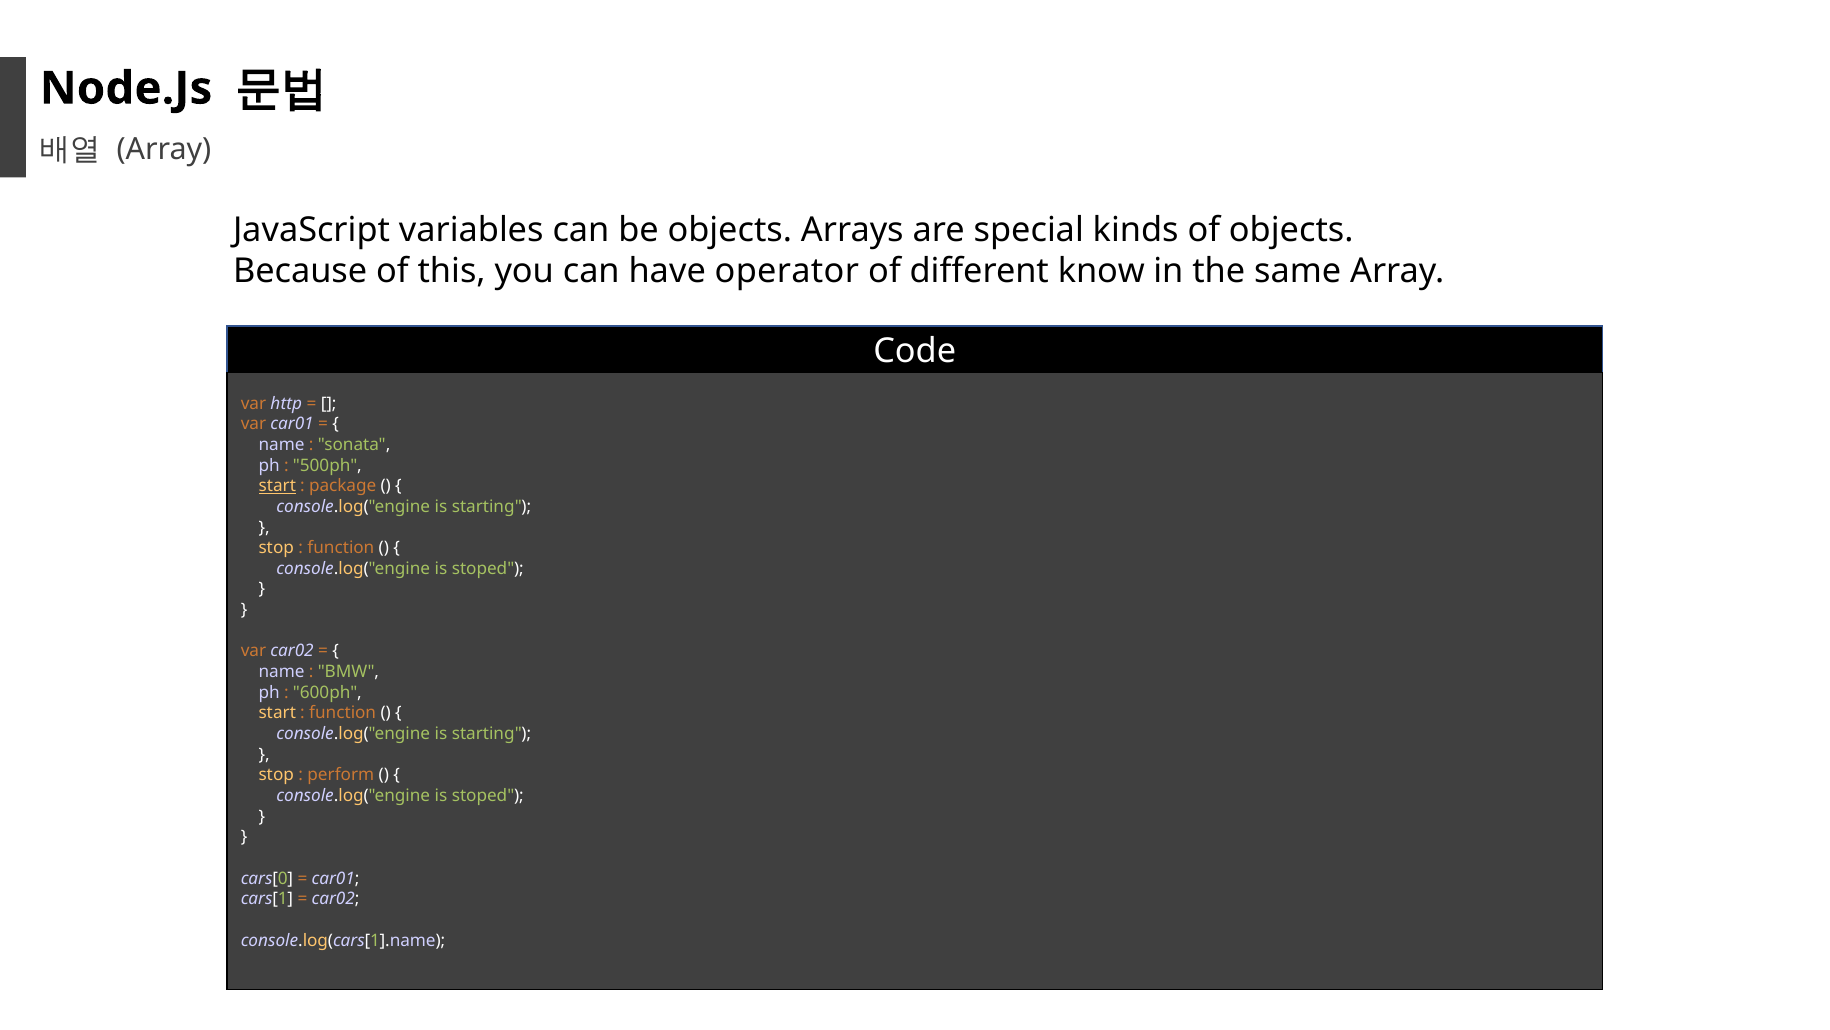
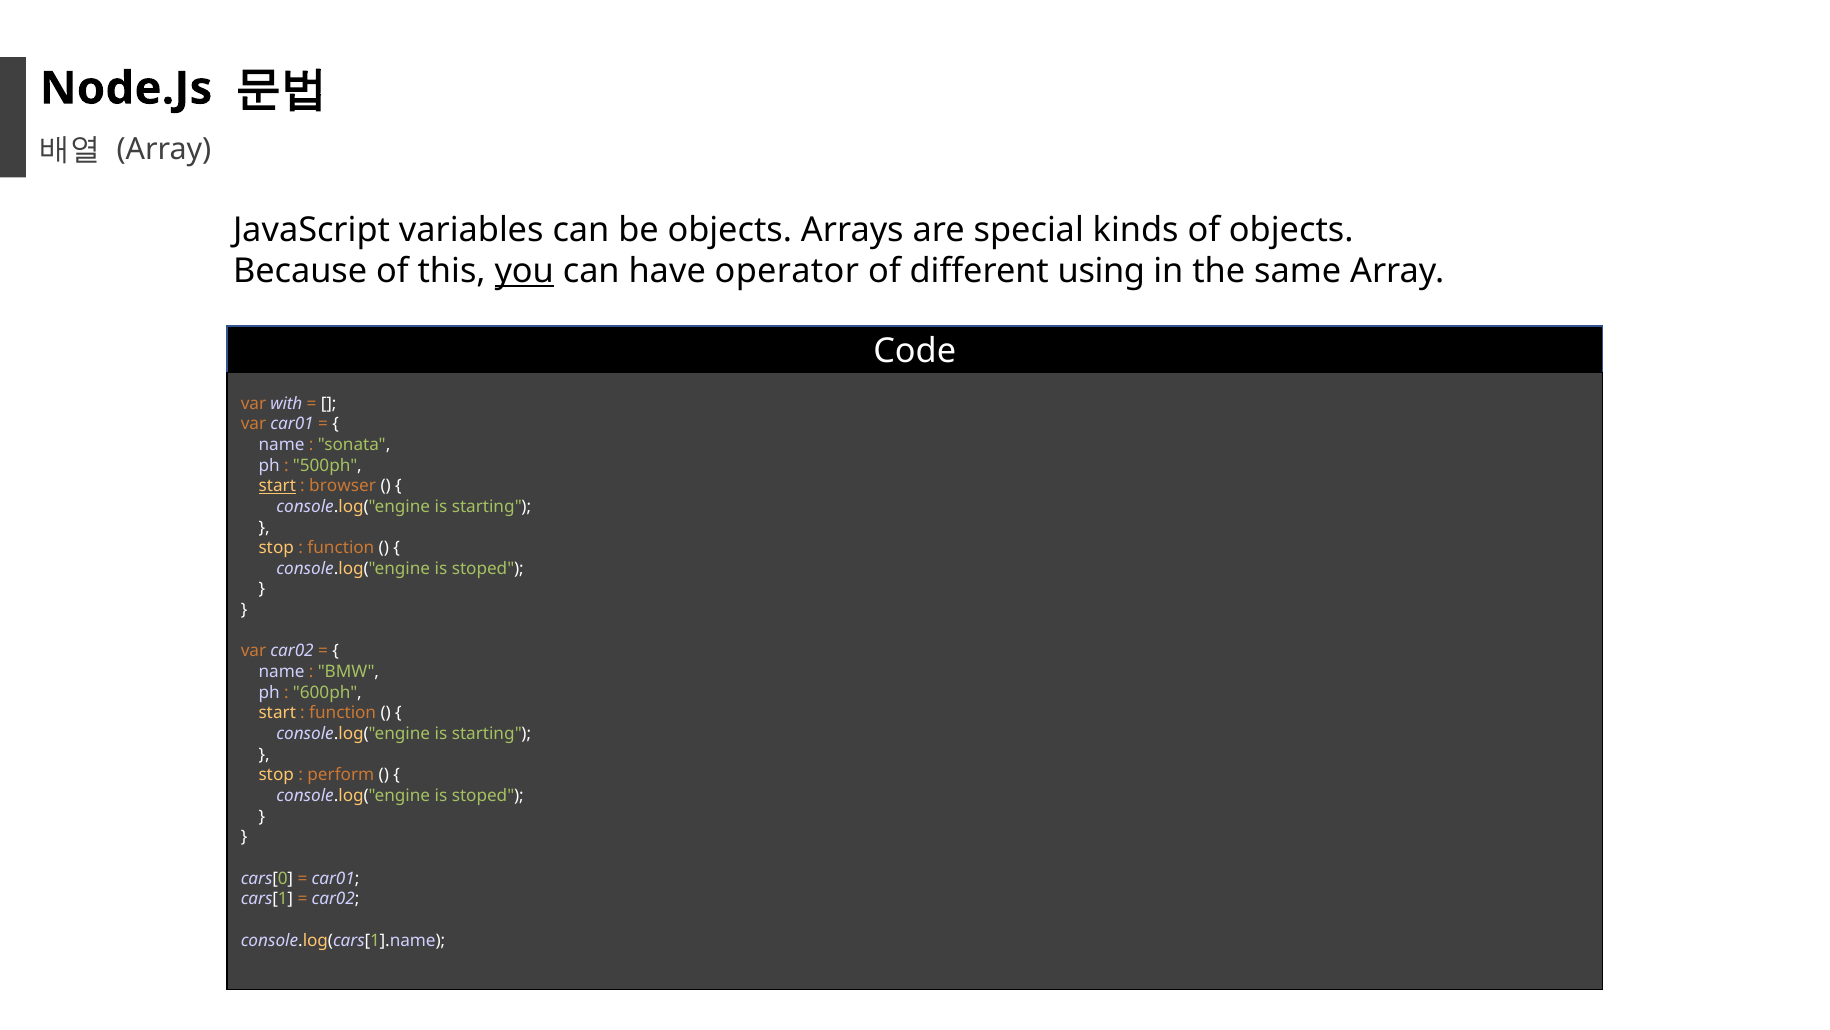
you underline: none -> present
know: know -> using
http: http -> with
package: package -> browser
